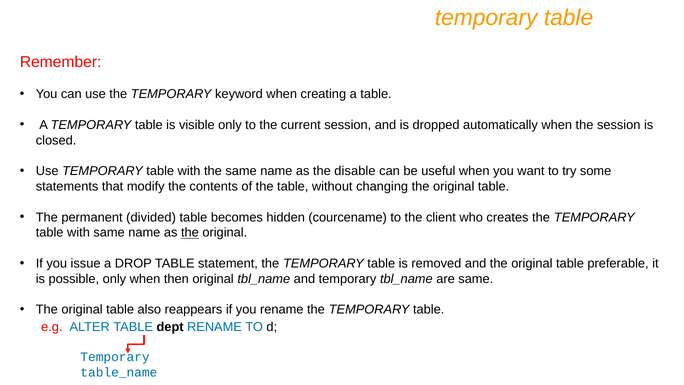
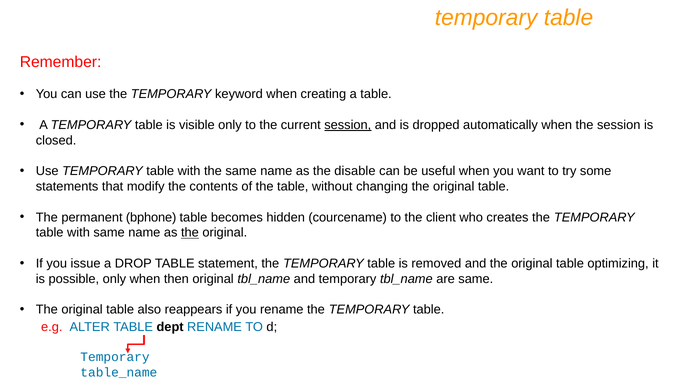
session at (348, 125) underline: none -> present
divided: divided -> bphone
preferable: preferable -> optimizing
